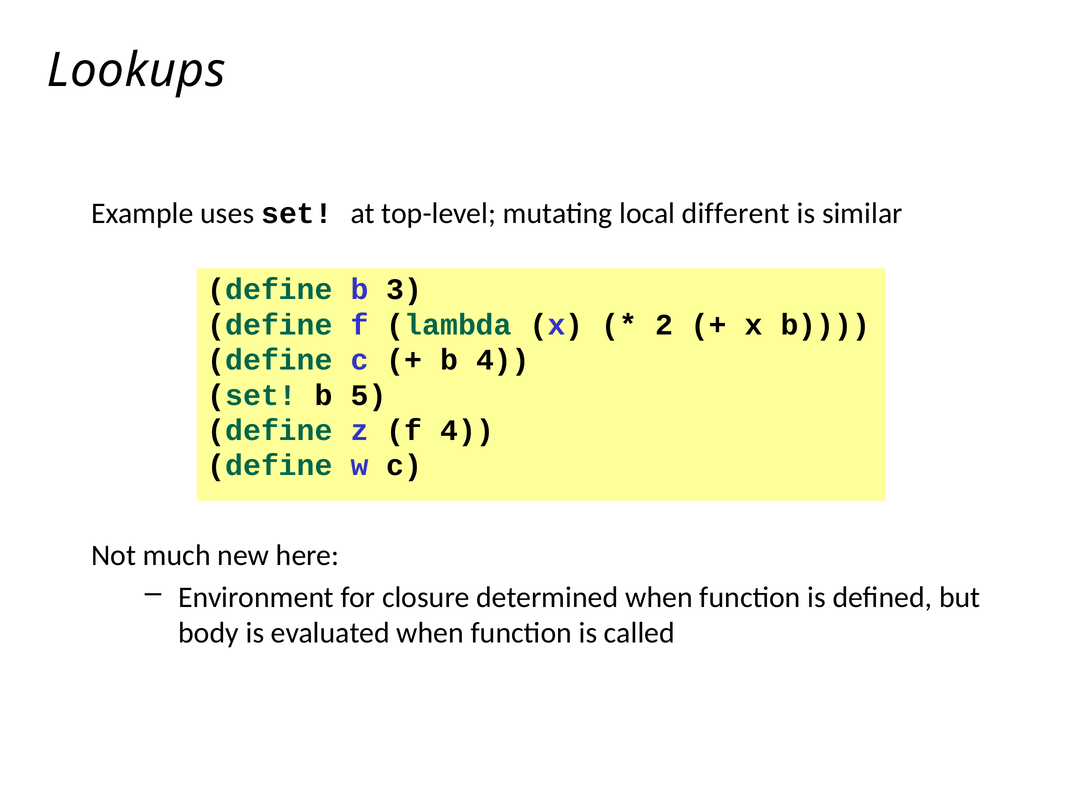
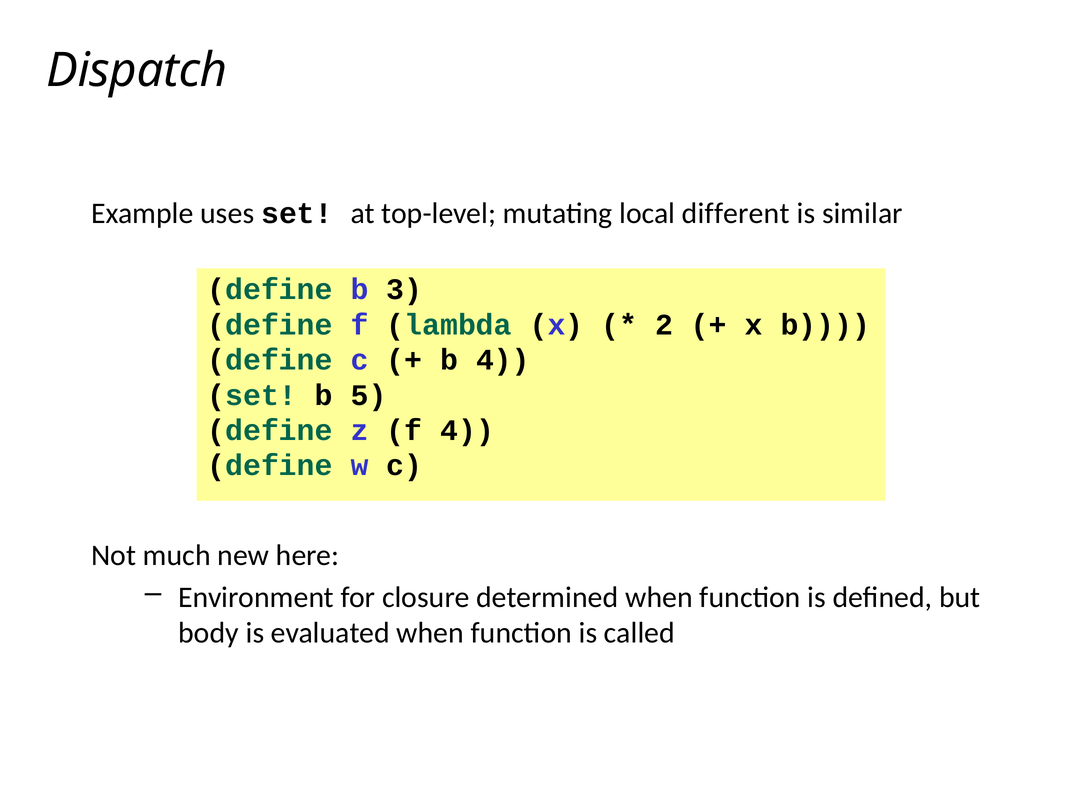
Lookups: Lookups -> Dispatch
